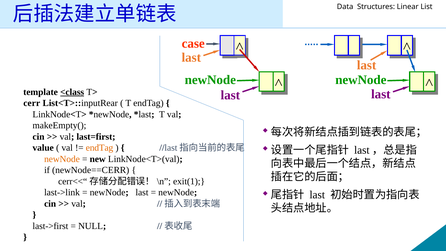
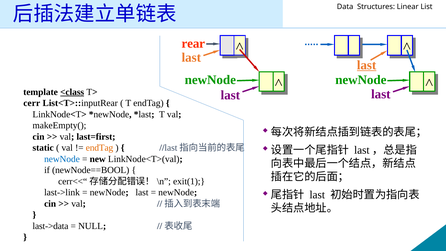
case: case -> rear
last at (367, 65) underline: none -> present
value: value -> static
newNode at (62, 159) colour: orange -> blue
newNode==CERR: newNode==CERR -> newNode==BOOL
last->first: last->first -> last->data
